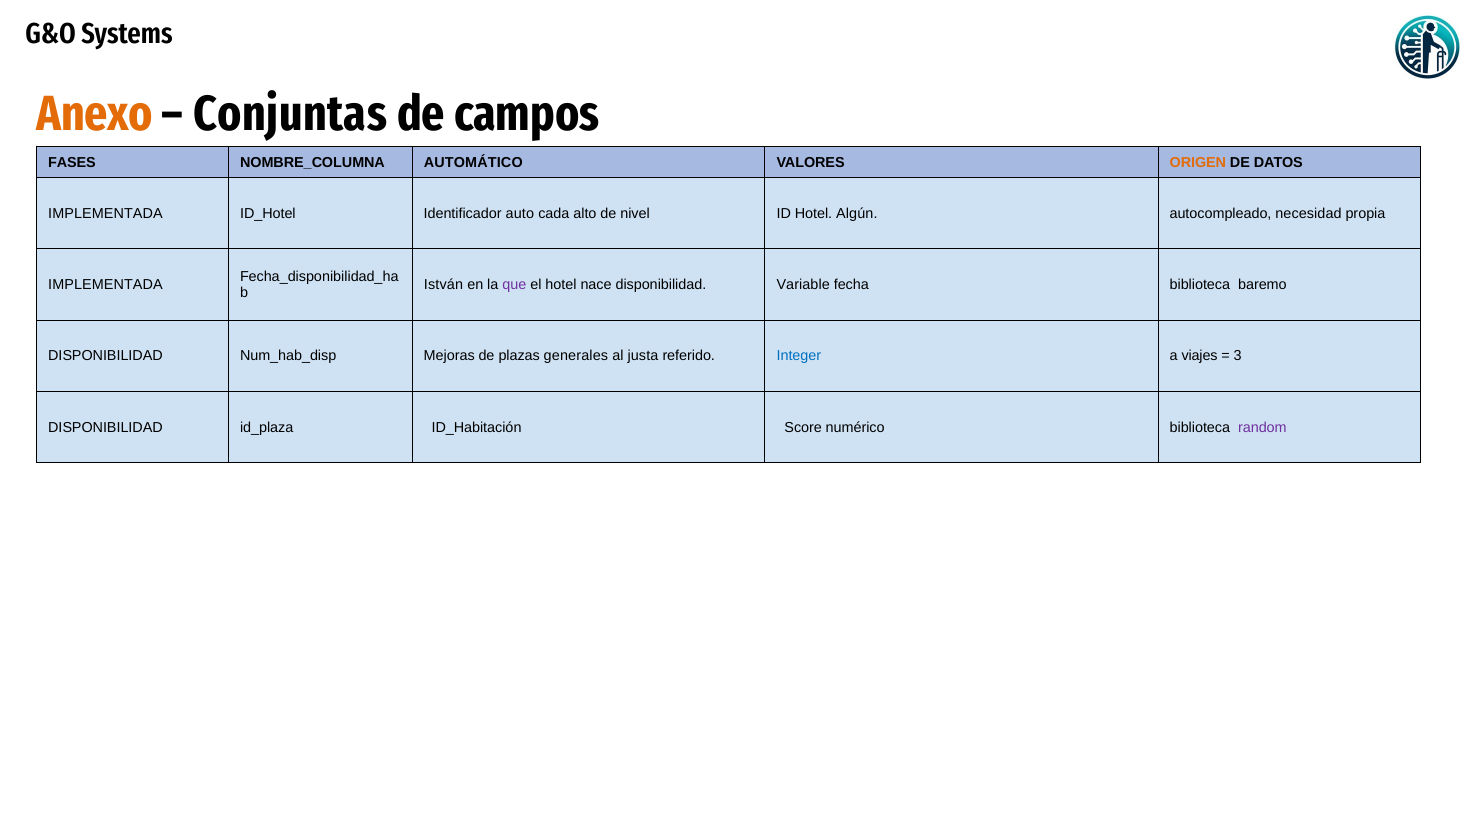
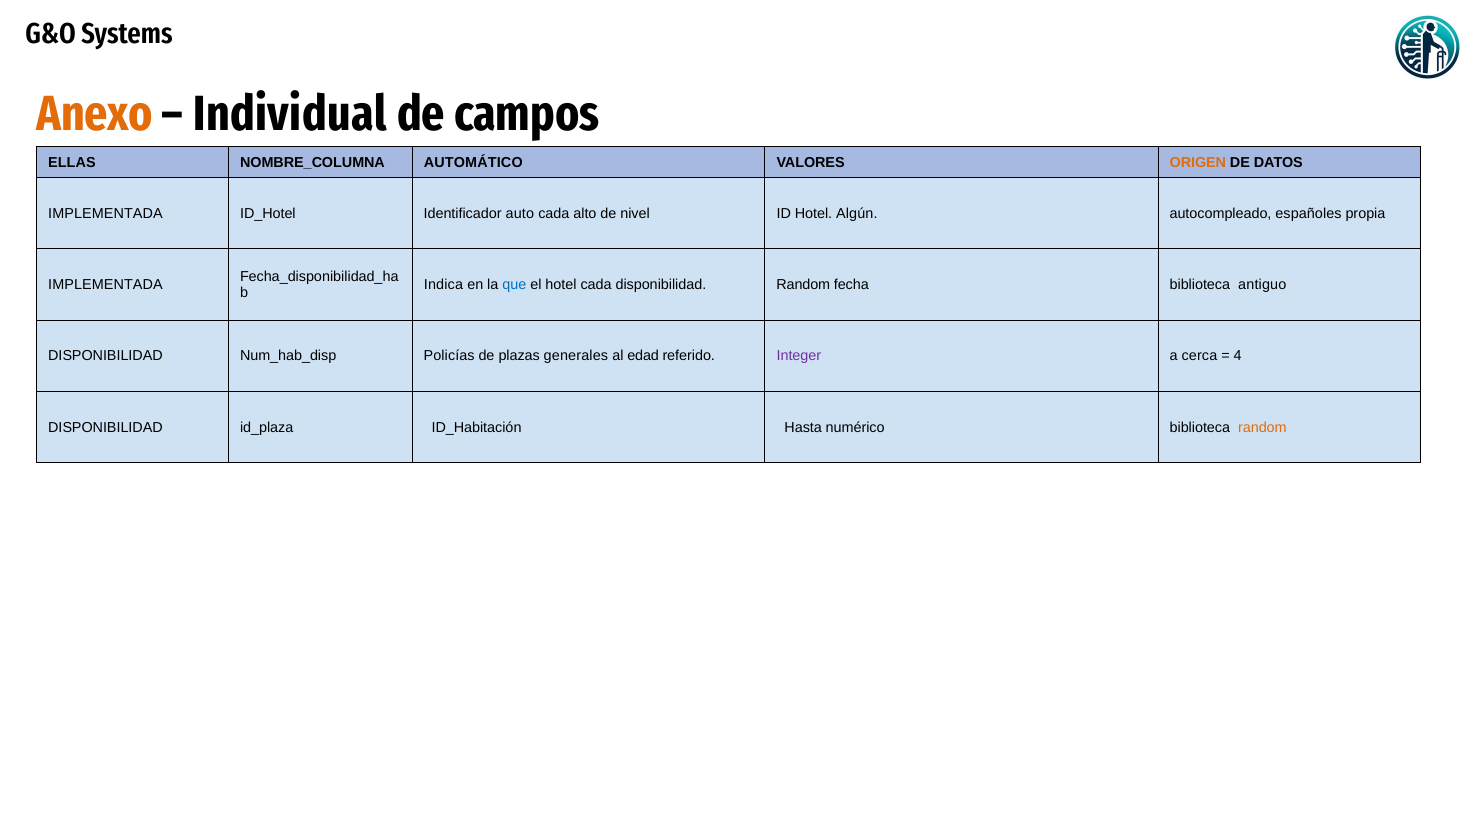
Conjuntas: Conjuntas -> Individual
FASES: FASES -> ELLAS
necesidad: necesidad -> españoles
István: István -> Indica
que colour: purple -> blue
hotel nace: nace -> cada
disponibilidad Variable: Variable -> Random
baremo: baremo -> antiguo
Mejoras: Mejoras -> Policías
justa: justa -> edad
Integer colour: blue -> purple
viajes: viajes -> cerca
3: 3 -> 4
Score: Score -> Hasta
random at (1262, 427) colour: purple -> orange
